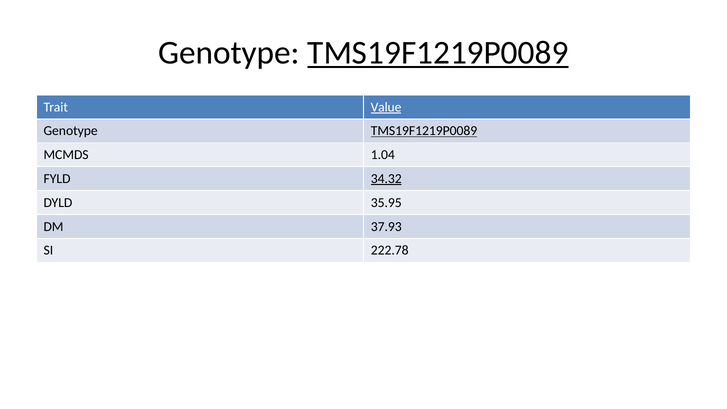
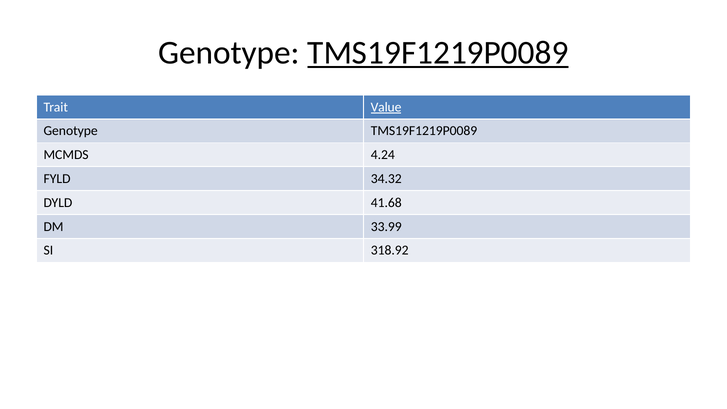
TMS19F1219P0089 at (424, 131) underline: present -> none
1.04: 1.04 -> 4.24
34.32 underline: present -> none
35.95: 35.95 -> 41.68
37.93: 37.93 -> 33.99
222.78: 222.78 -> 318.92
